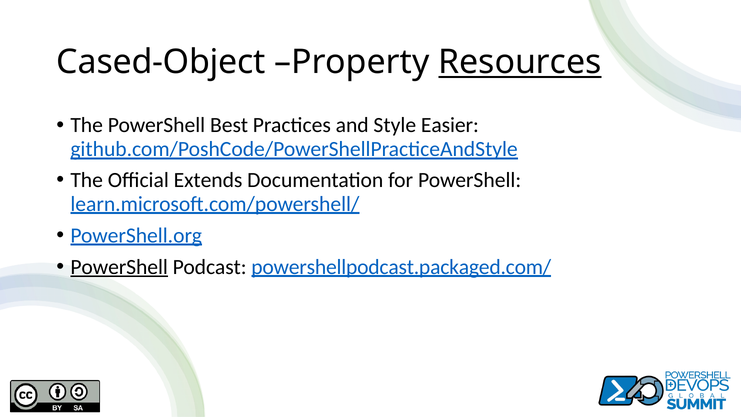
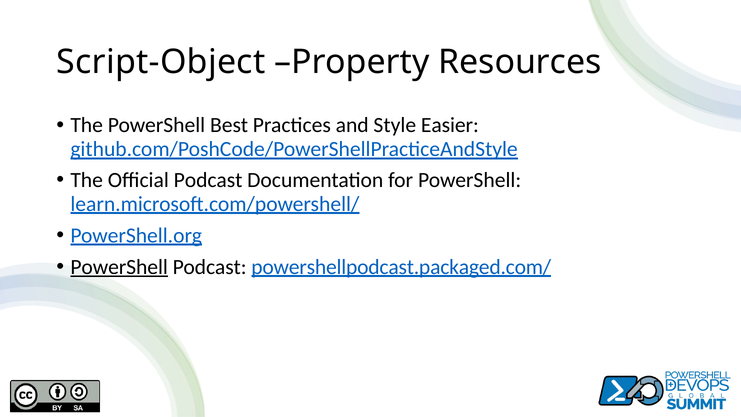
Cased-Object: Cased-Object -> Script-Object
Resources underline: present -> none
Official Extends: Extends -> Podcast
